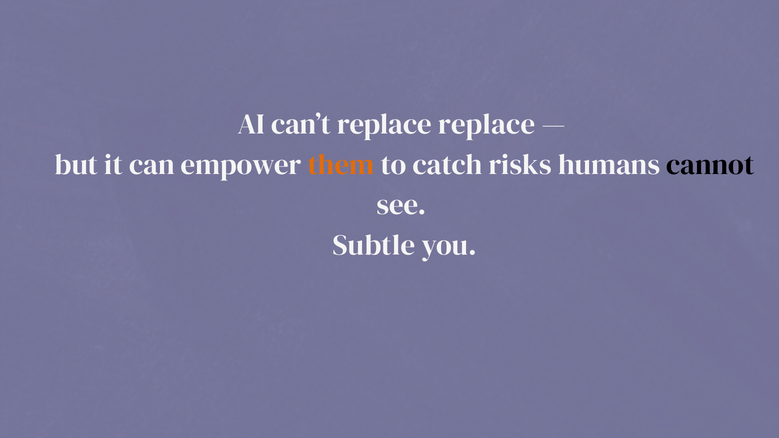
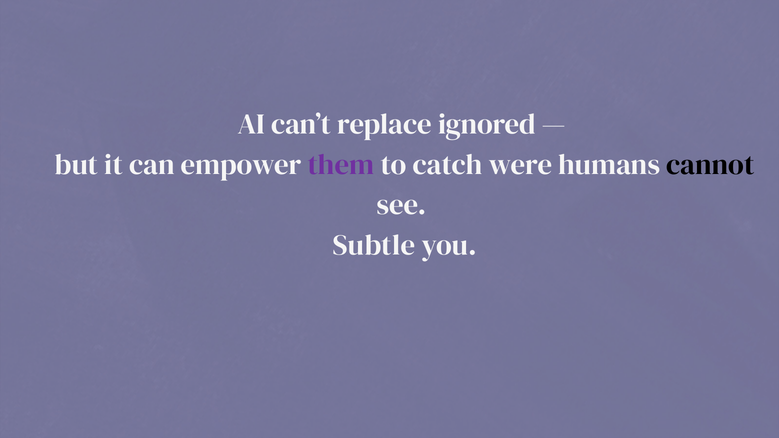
replace replace: replace -> ignored
them colour: orange -> purple
risks: risks -> were
